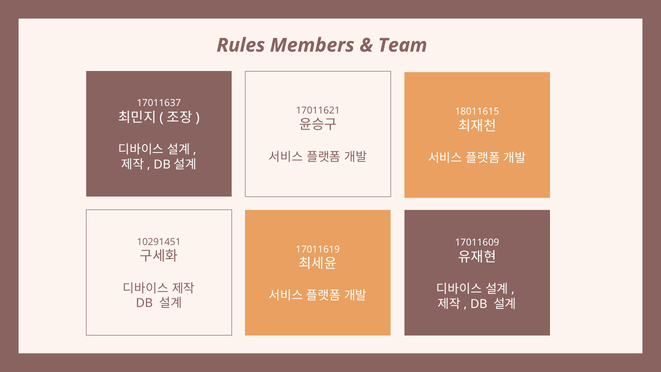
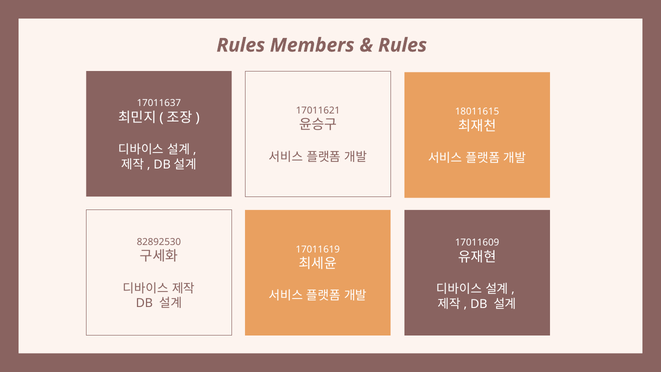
Team at (403, 45): Team -> Rules
10291451: 10291451 -> 82892530
